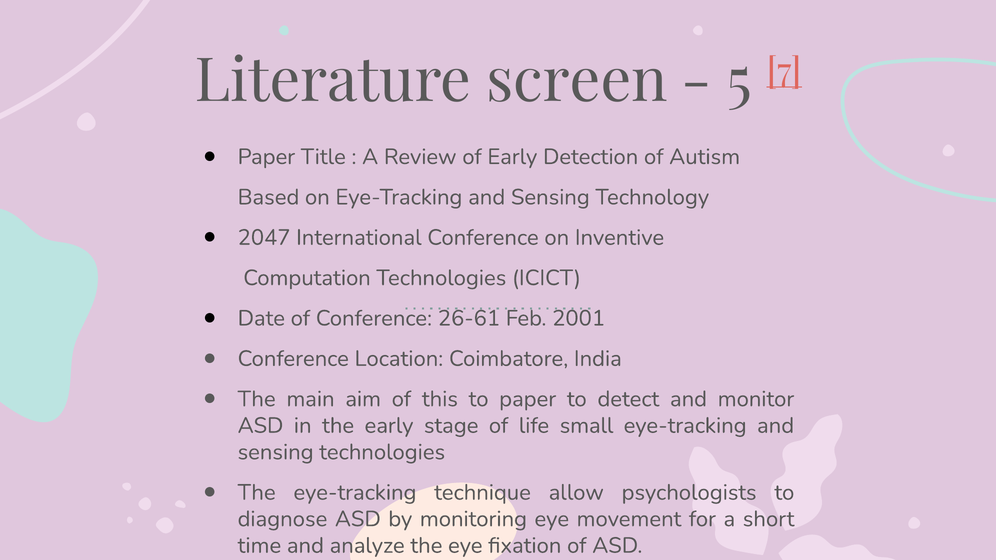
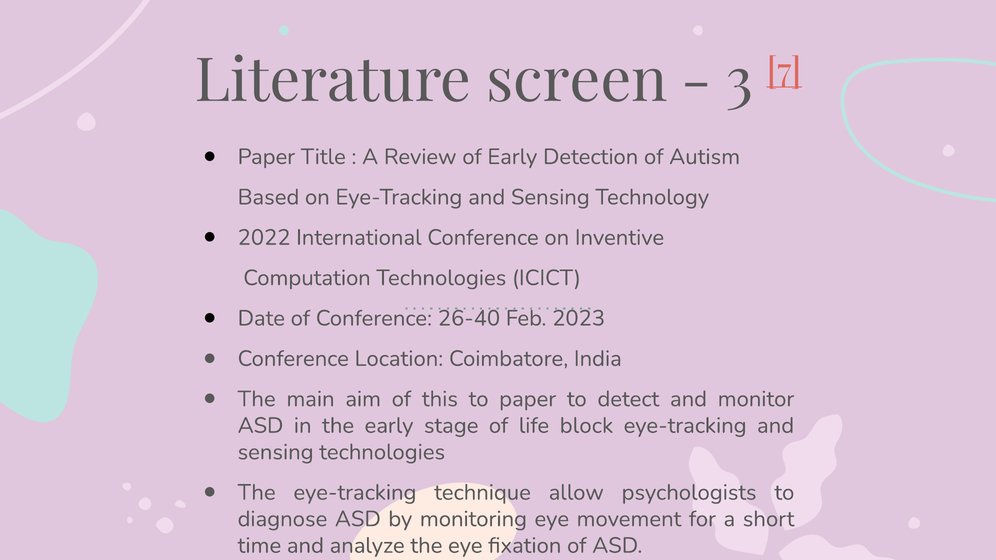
5: 5 -> 3
2047: 2047 -> 2022
26-61: 26-61 -> 26-40
2001: 2001 -> 2023
small: small -> block
